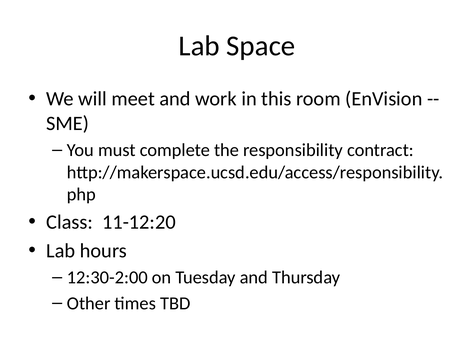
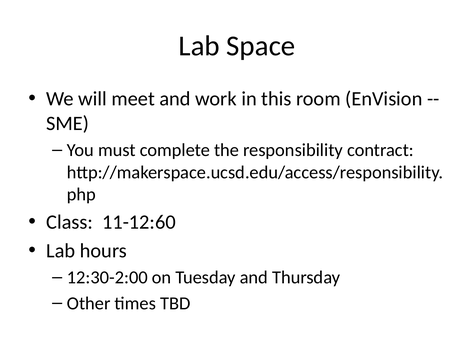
11-12:20: 11-12:20 -> 11-12:60
